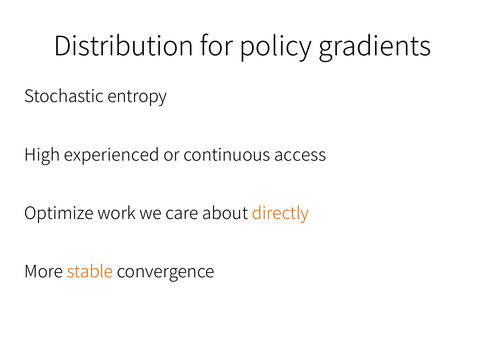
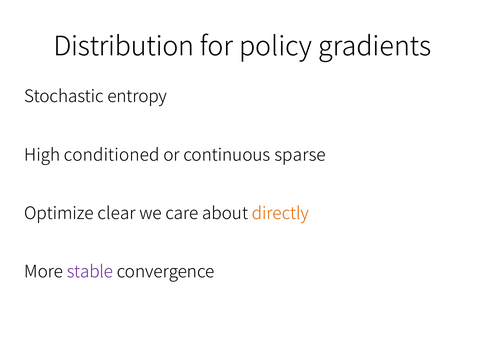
experienced: experienced -> conditioned
access: access -> sparse
work: work -> clear
stable colour: orange -> purple
